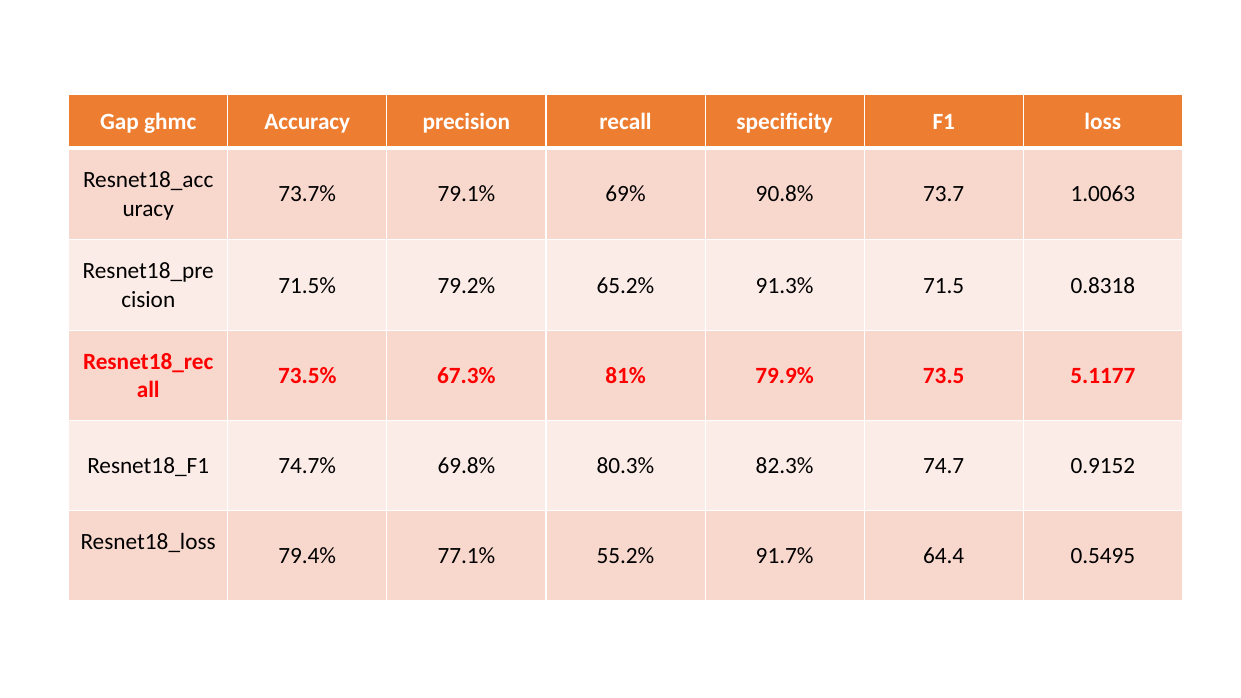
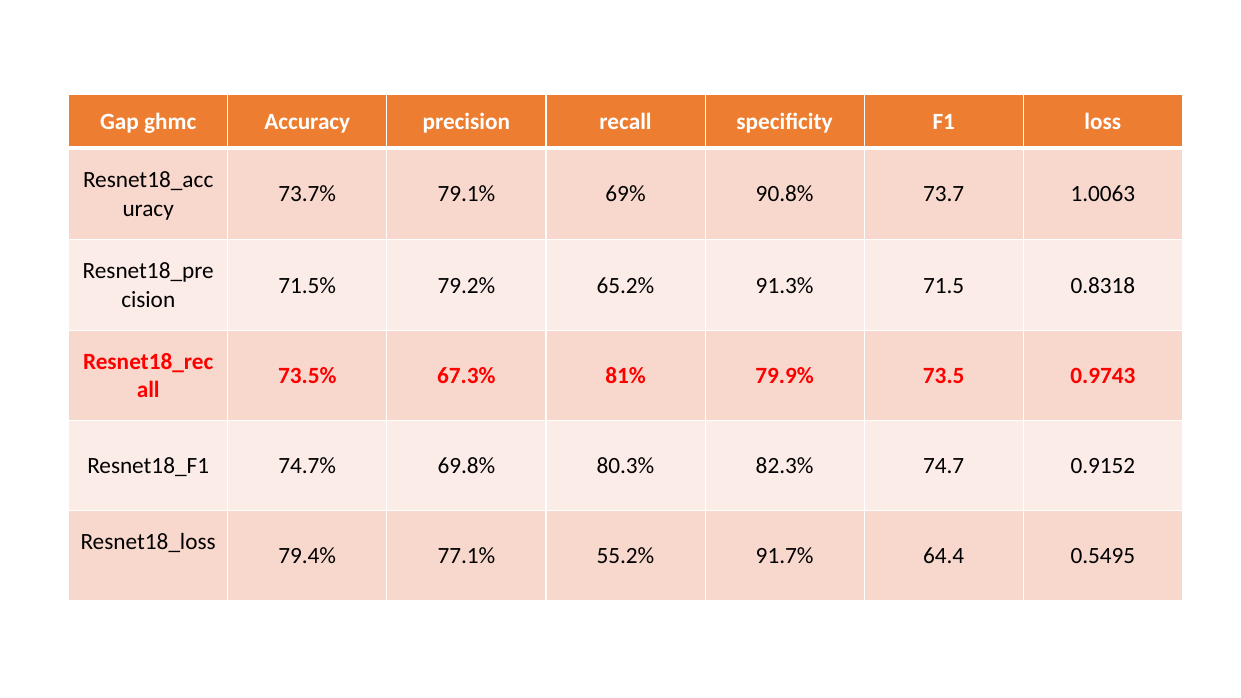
5.1177: 5.1177 -> 0.9743
